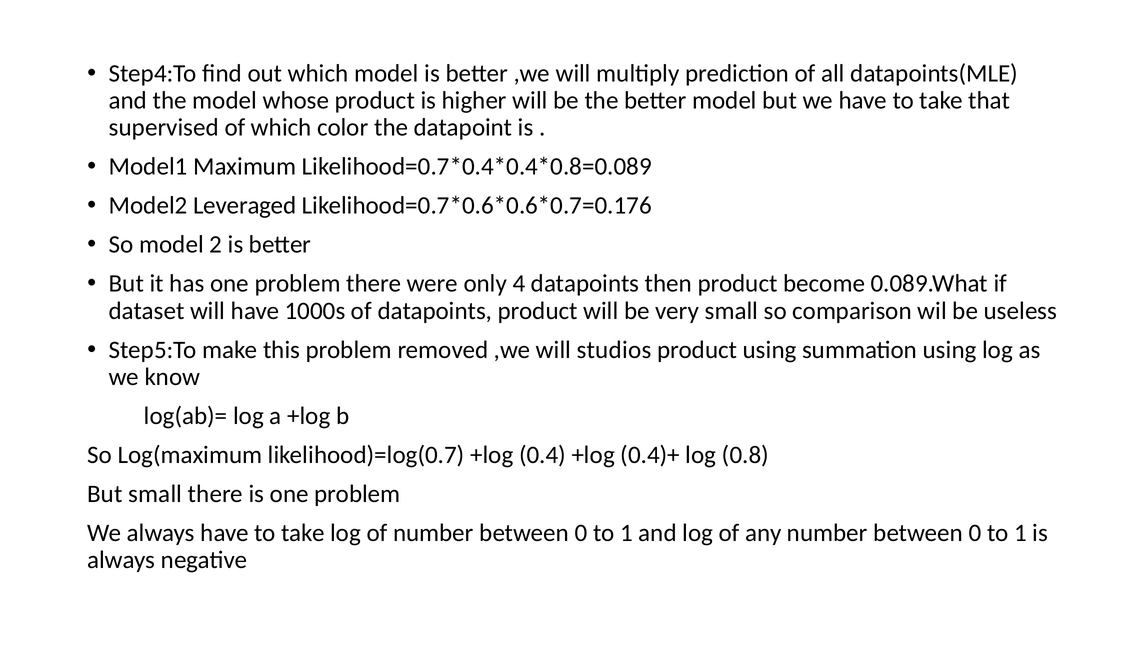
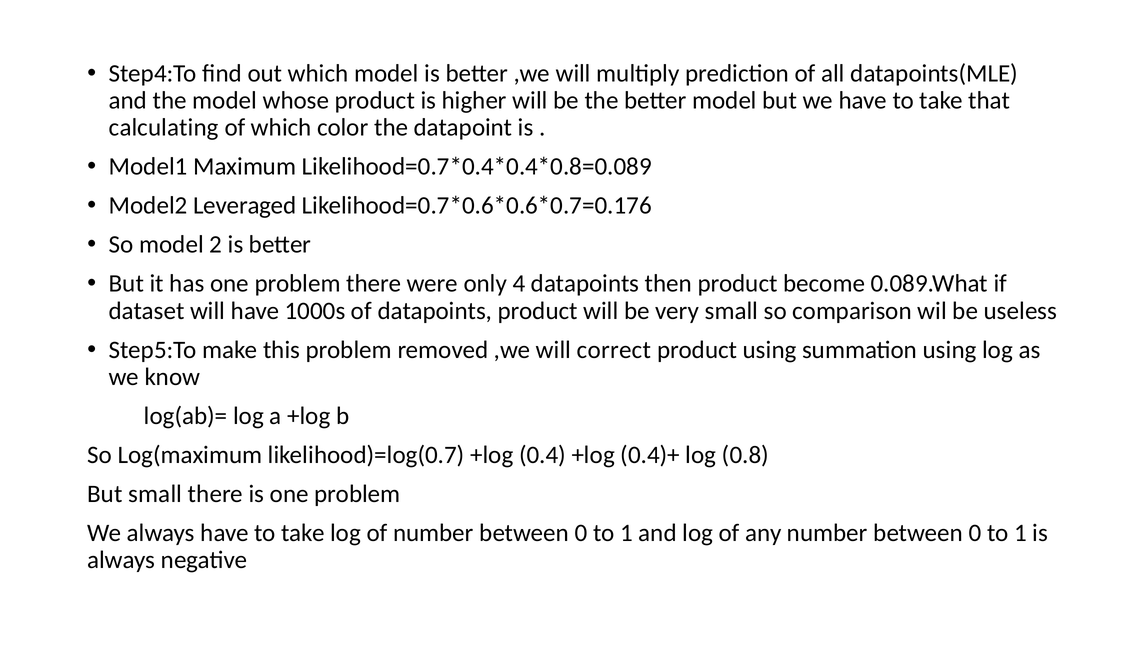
supervised: supervised -> calculating
studios: studios -> correct
